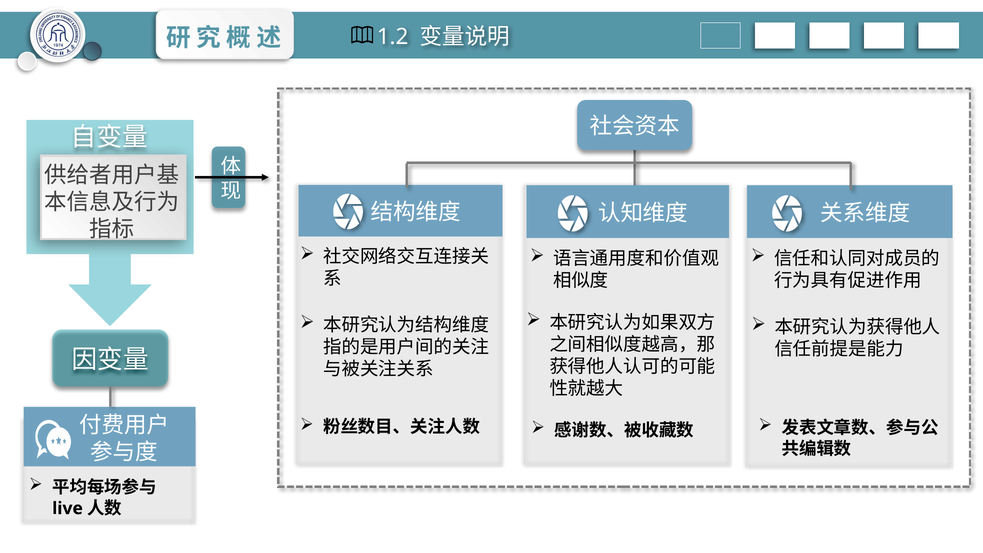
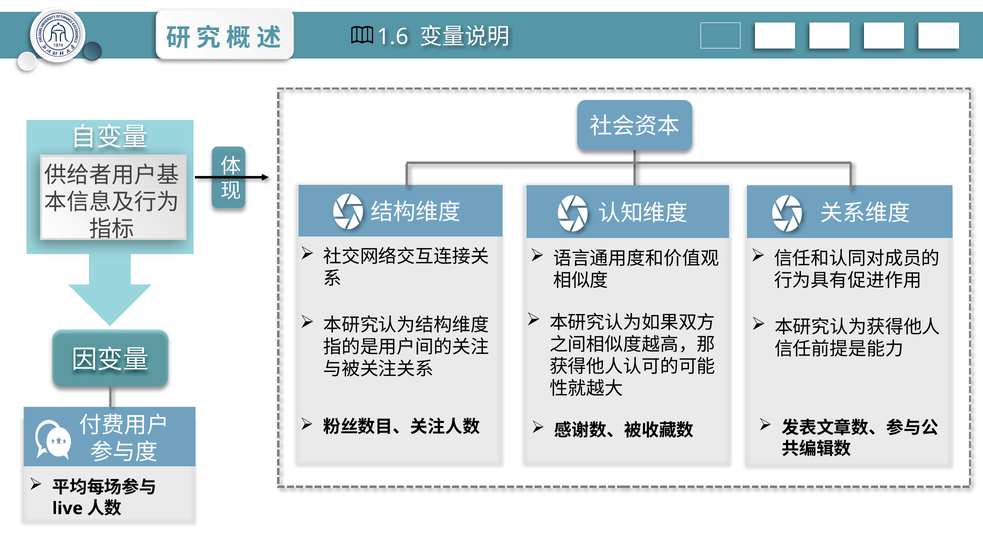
1.2: 1.2 -> 1.6
